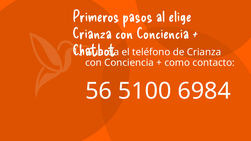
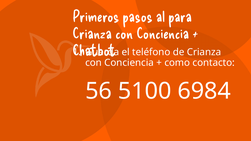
elige: elige -> para
